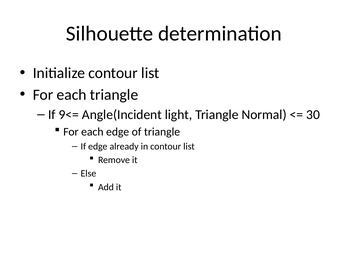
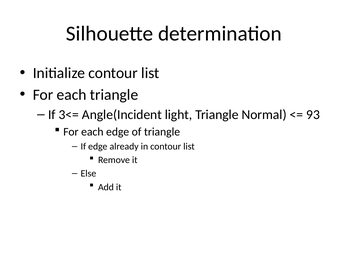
9<=: 9<= -> 3<=
30: 30 -> 93
